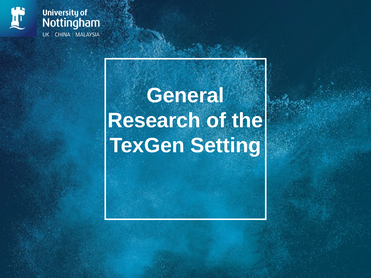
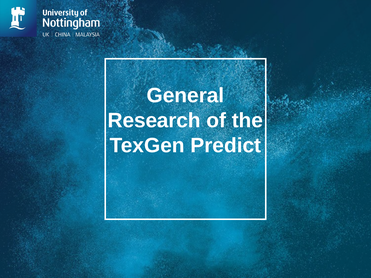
Setting: Setting -> Predict
